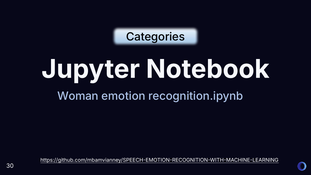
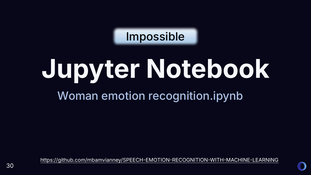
Categories: Categories -> Impossible
